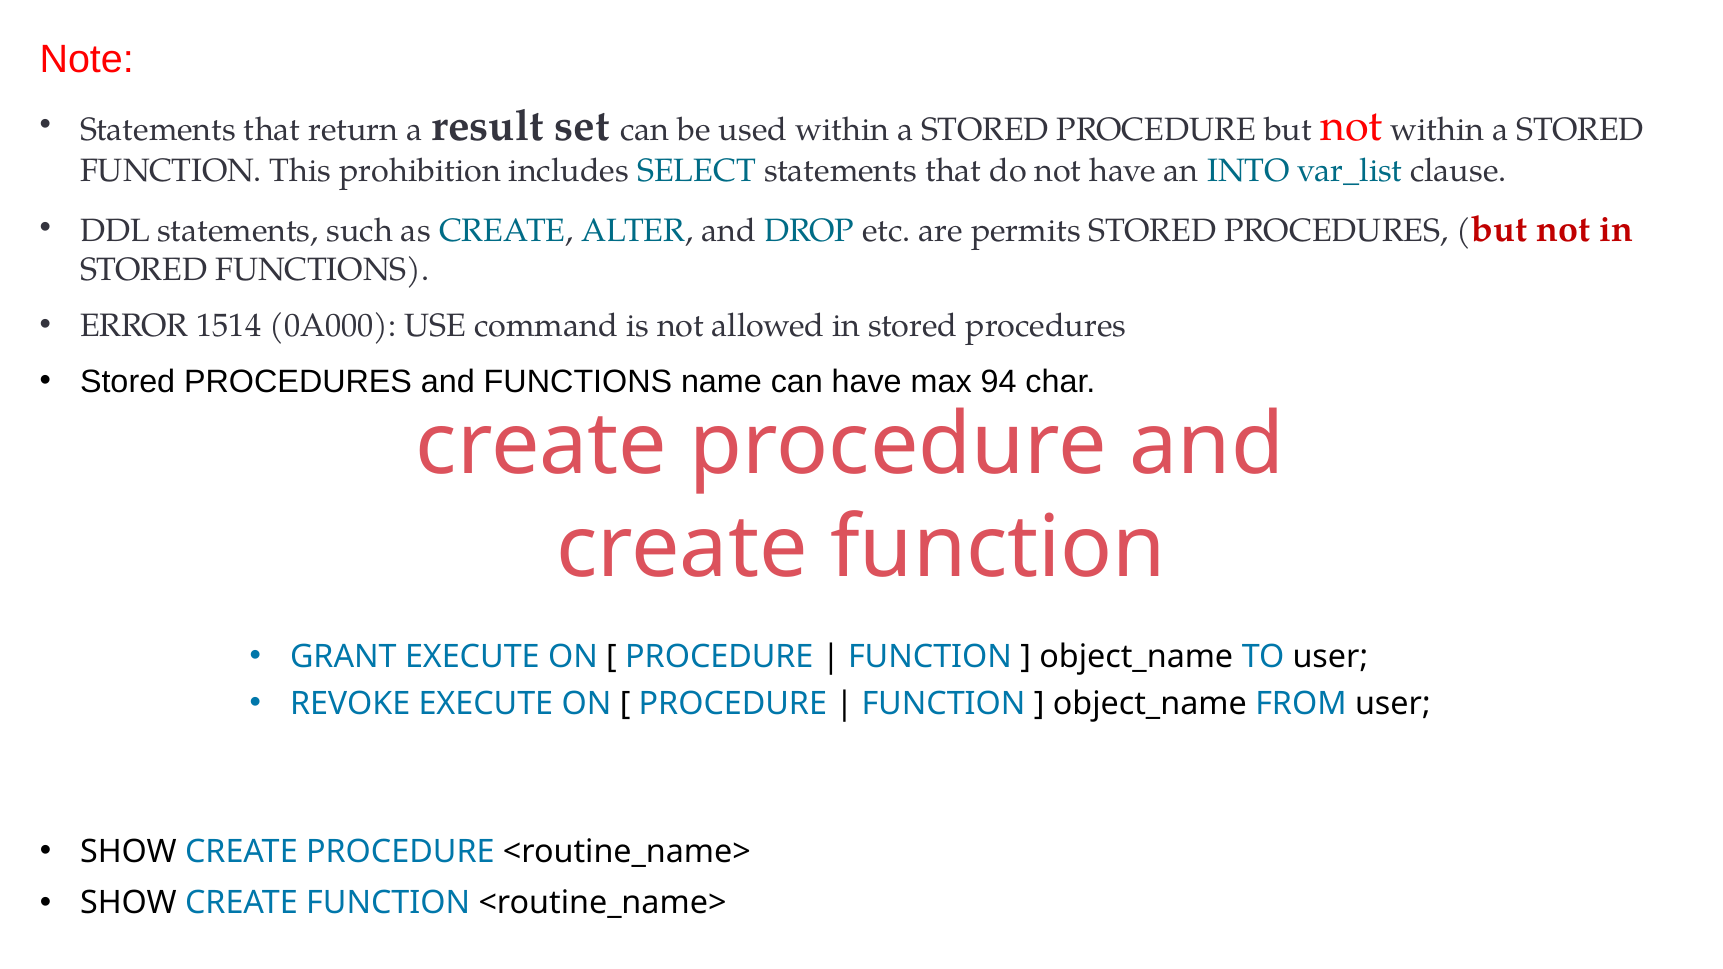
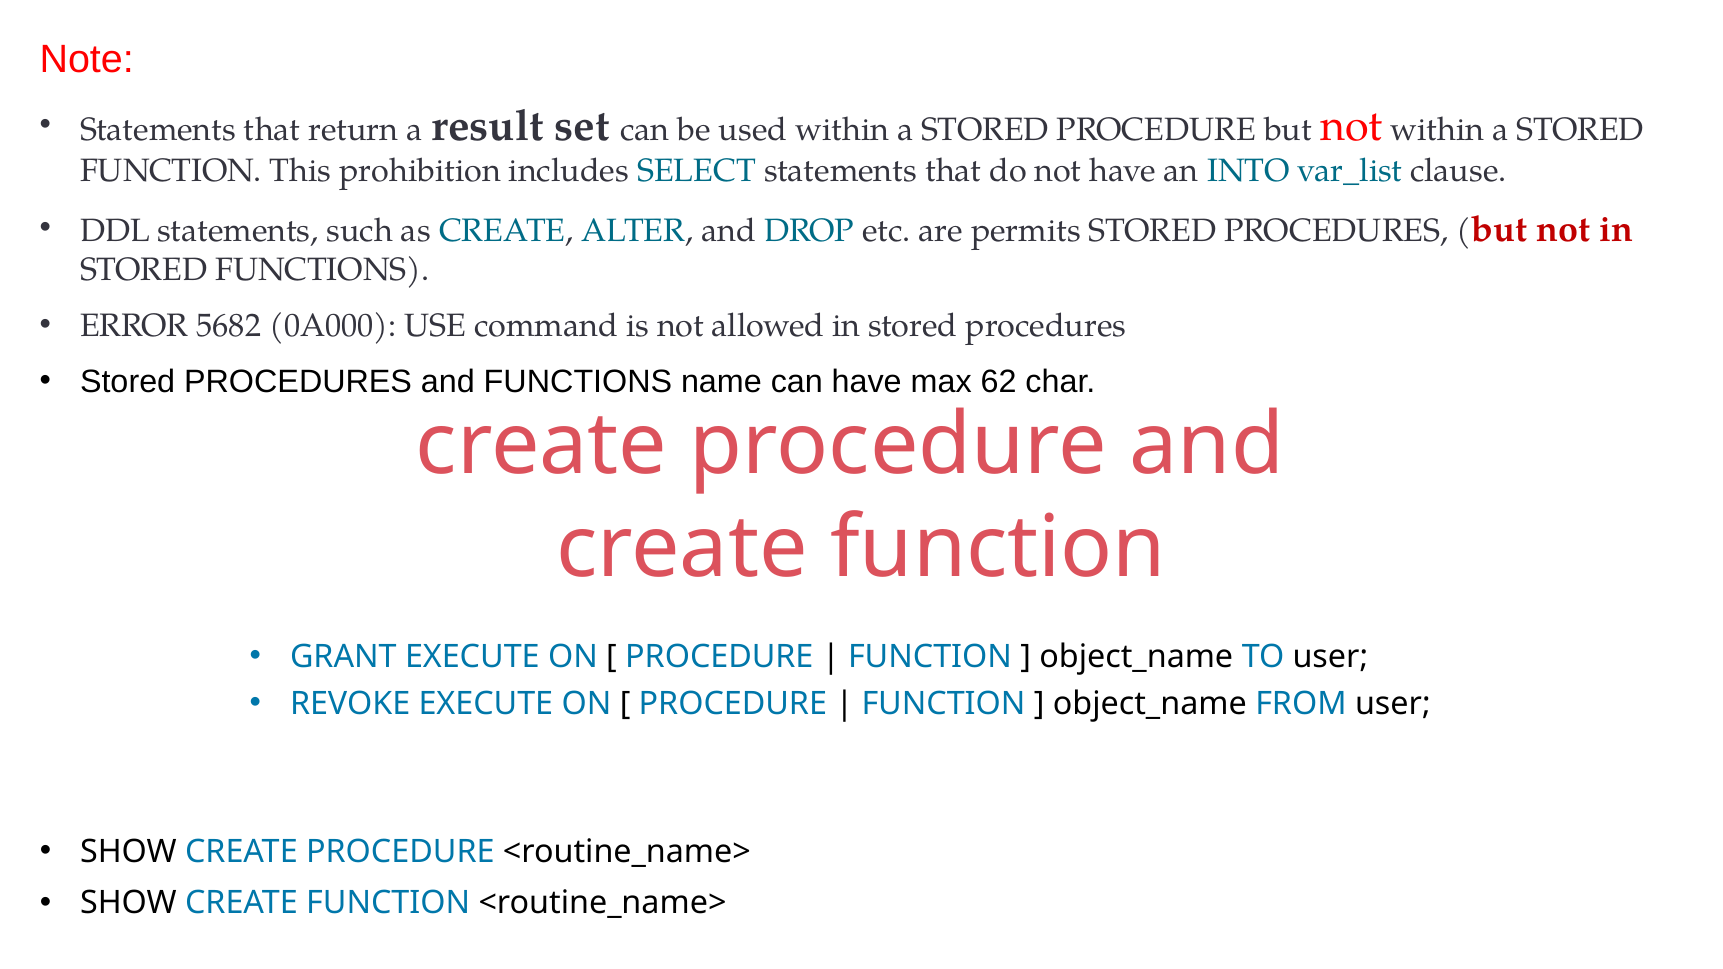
1514: 1514 -> 5682
94: 94 -> 62
